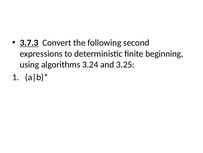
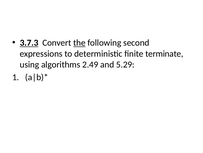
the underline: none -> present
beginning: beginning -> terminate
3.24: 3.24 -> 2.49
3.25: 3.25 -> 5.29
